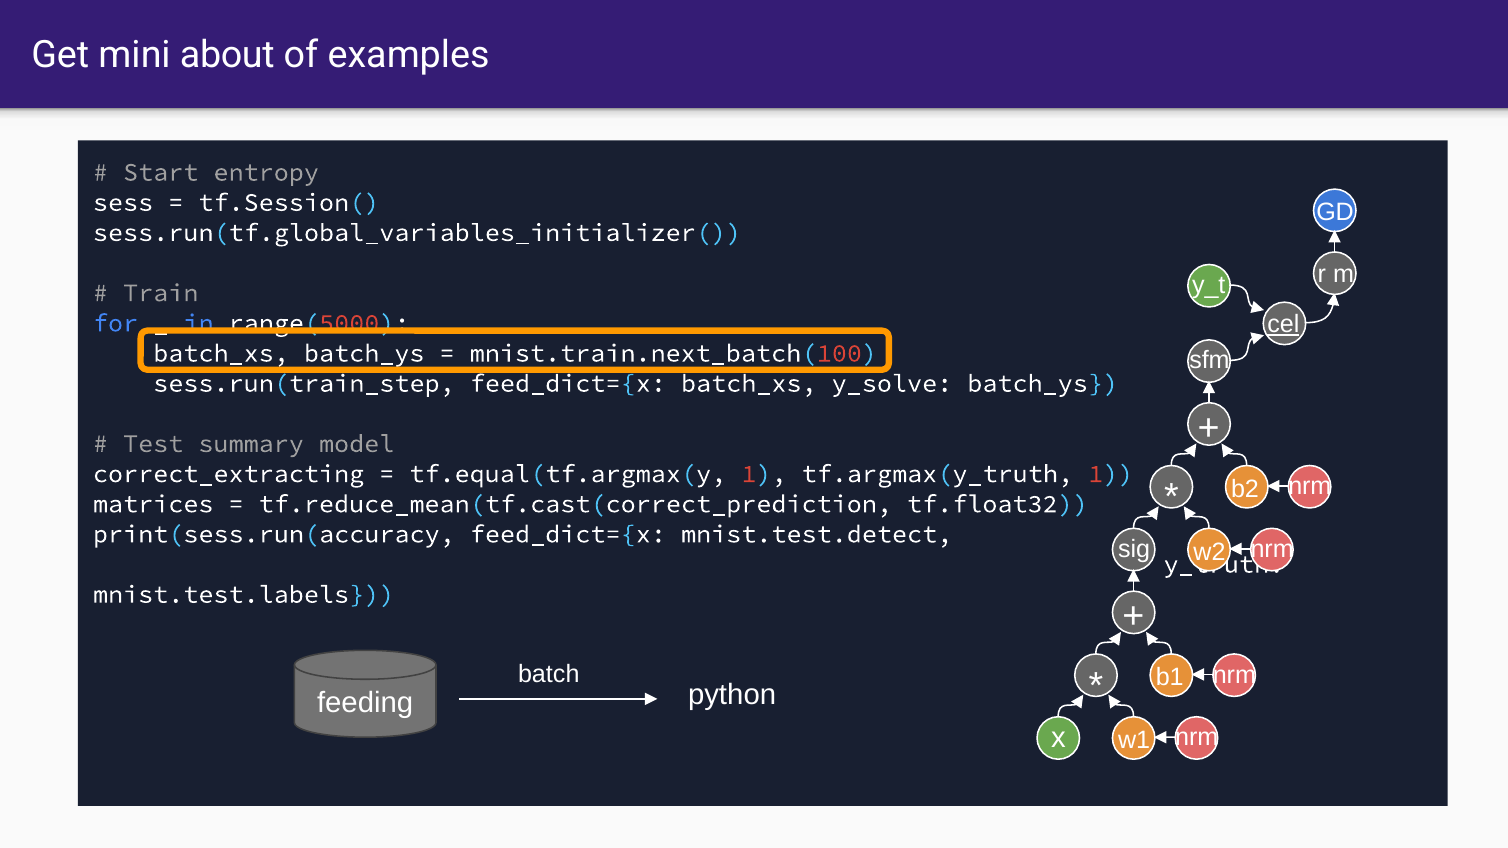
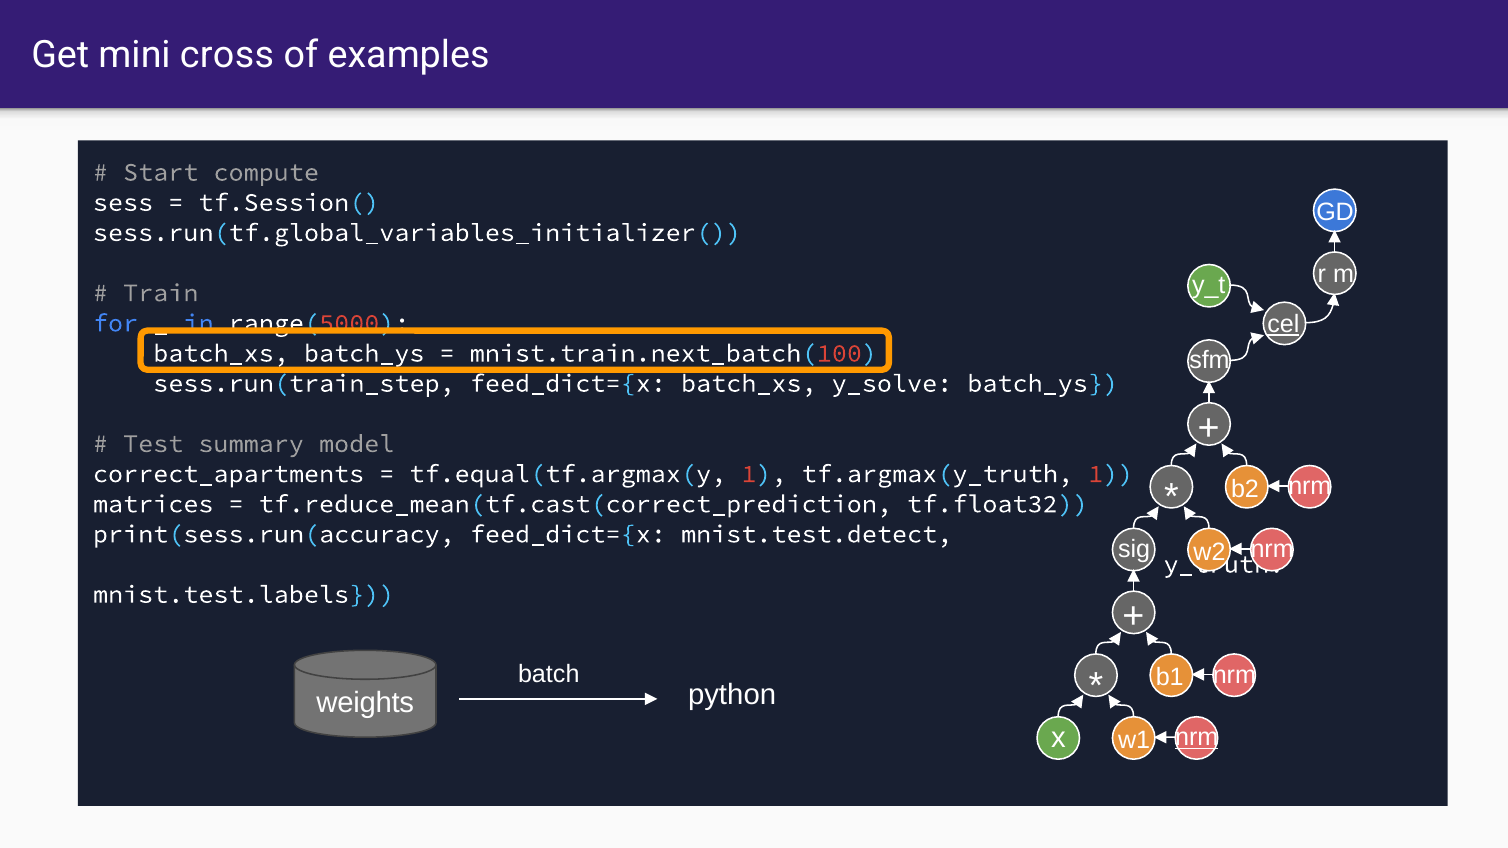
about: about -> cross
entropy: entropy -> compute
correct_extracting: correct_extracting -> correct_apartments
feeding: feeding -> weights
nrm at (1197, 738) underline: none -> present
